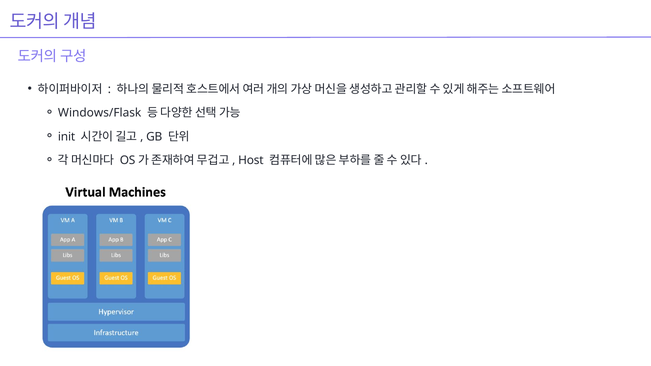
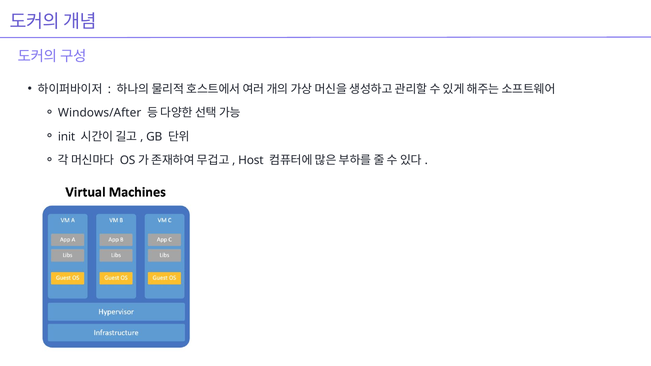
Windows/Flask: Windows/Flask -> Windows/After
